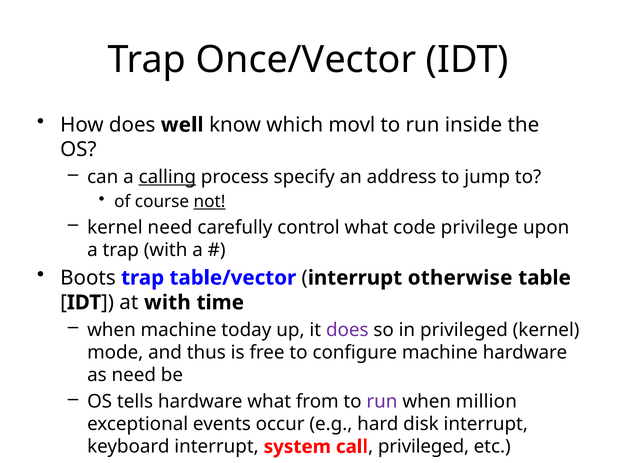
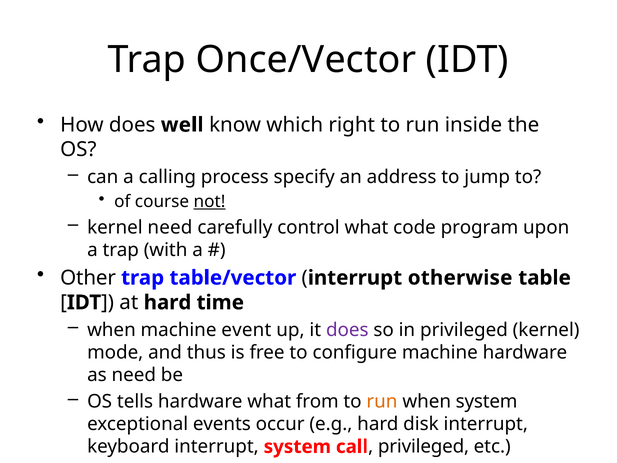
movl: movl -> right
calling underline: present -> none
privilege: privilege -> program
Boots: Boots -> Other
at with: with -> hard
today: today -> event
run at (382, 401) colour: purple -> orange
when million: million -> system
